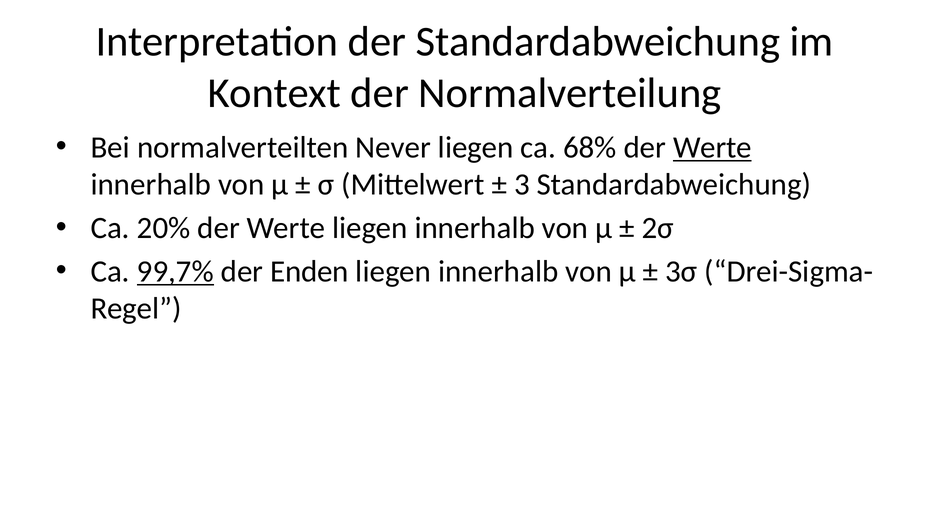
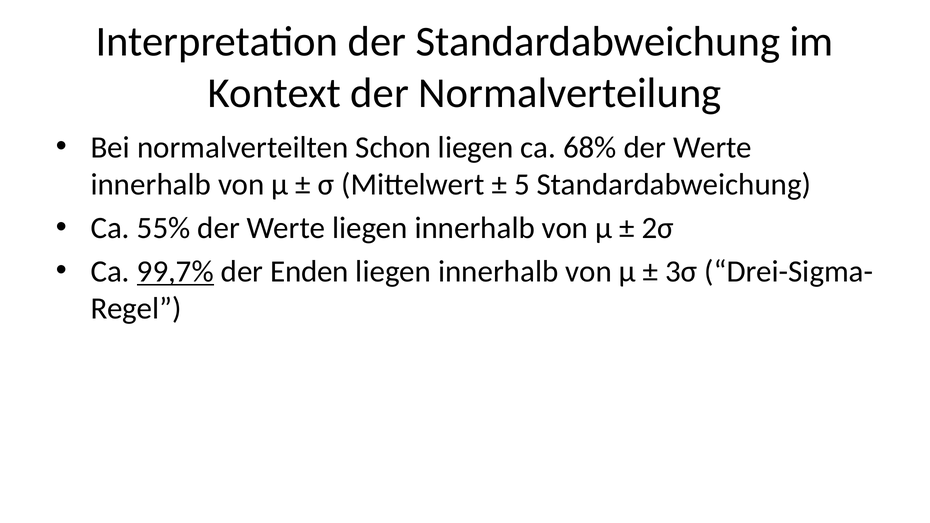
Never: Never -> Schon
Werte at (712, 148) underline: present -> none
3: 3 -> 5
20%: 20% -> 55%
